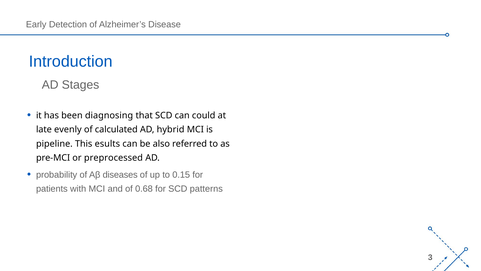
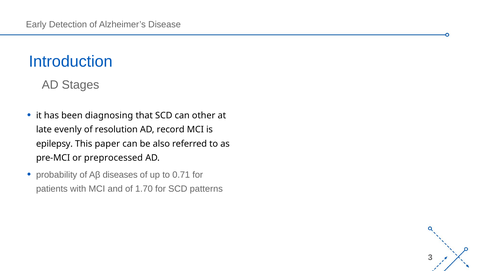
could: could -> other
calculated: calculated -> resolution
hybrid: hybrid -> record
pipeline: pipeline -> epilepsy
esults: esults -> paper
0.15: 0.15 -> 0.71
0.68: 0.68 -> 1.70
